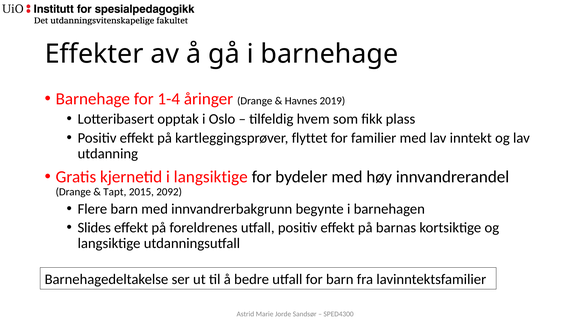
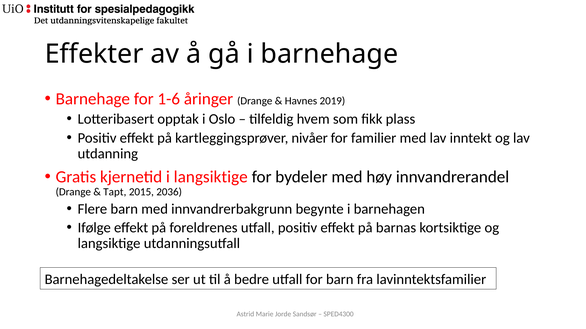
1-4: 1-4 -> 1-6
flyttet: flyttet -> nivåer
2092: 2092 -> 2036
Slides: Slides -> Ifølge
